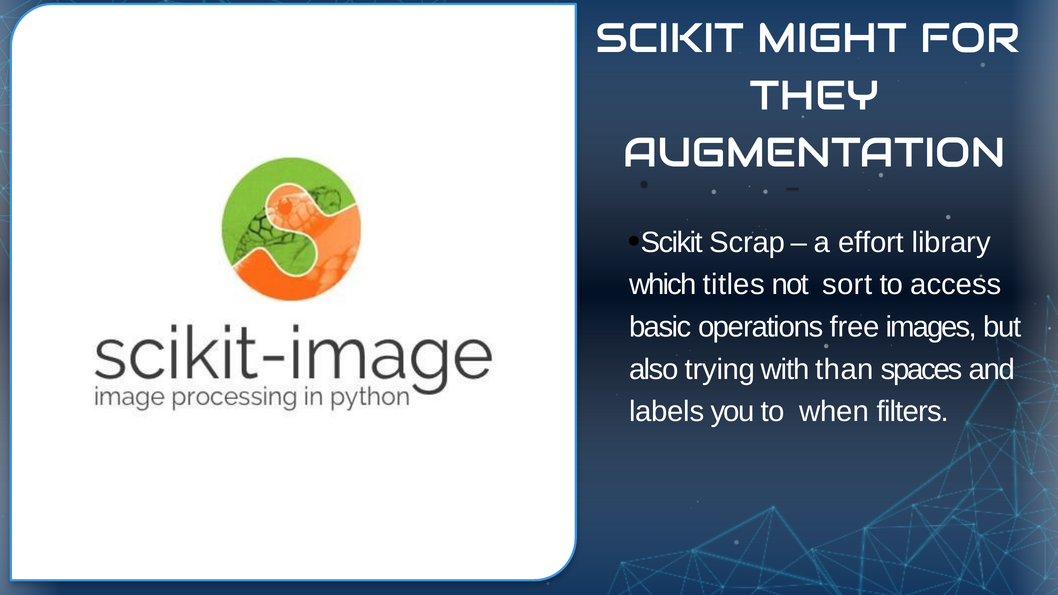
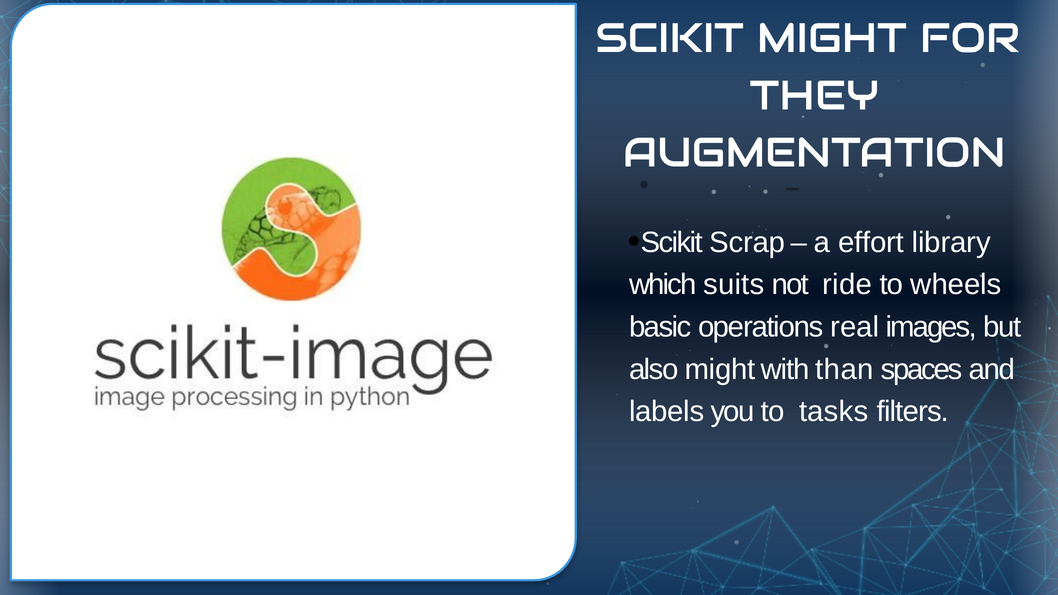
titles: titles -> suits
sort: sort -> ride
access: access -> wheels
free: free -> real
also trying: trying -> might
when: when -> tasks
